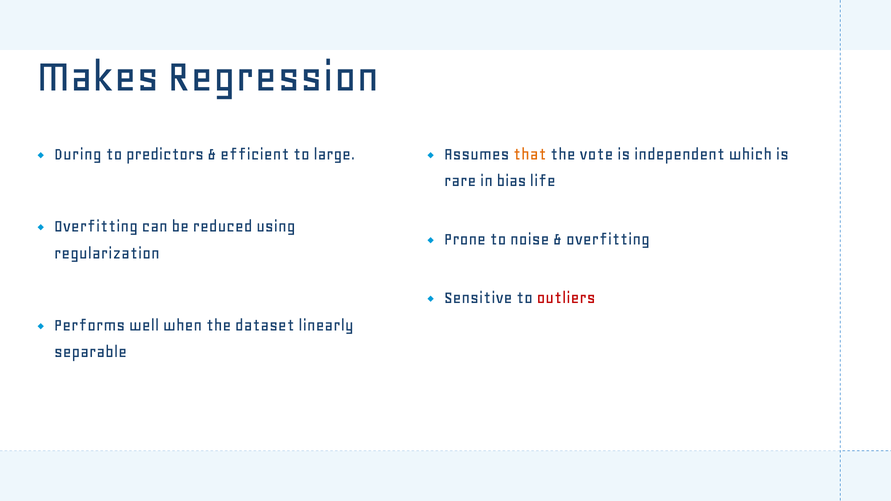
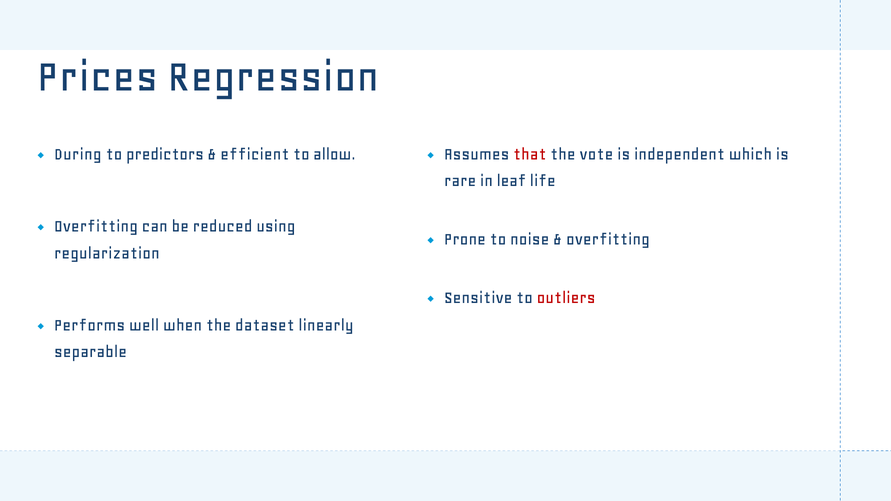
Makes: Makes -> Prices
large: large -> allow
that colour: orange -> red
bias: bias -> leaf
